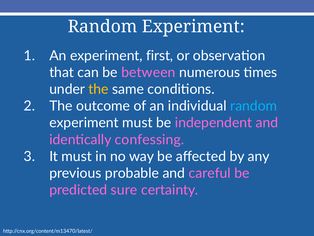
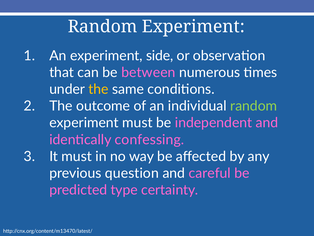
first: first -> side
random at (254, 106) colour: light blue -> light green
probable: probable -> question
sure: sure -> type
